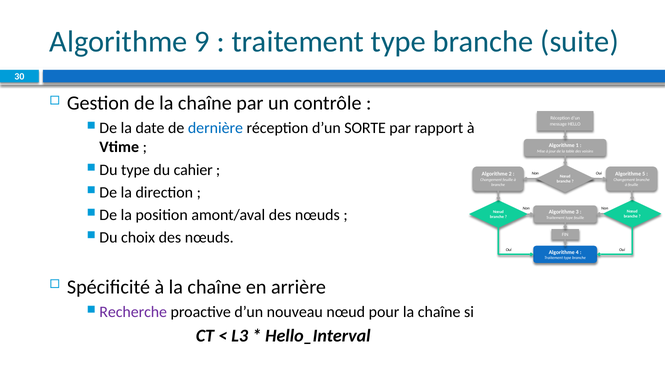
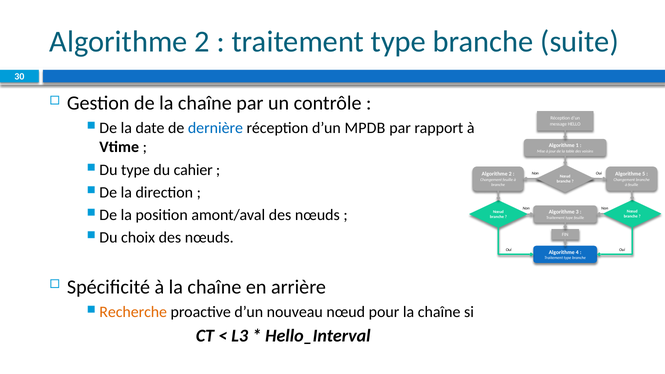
9 at (202, 42): 9 -> 2
SORTE: SORTE -> MPDB
Recherche colour: purple -> orange
